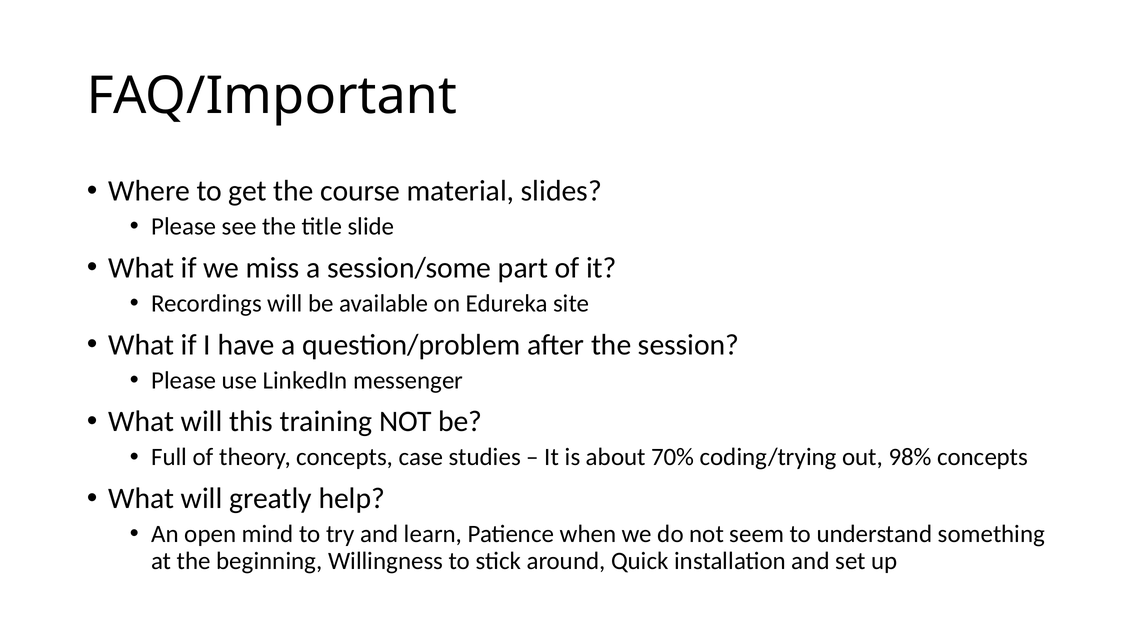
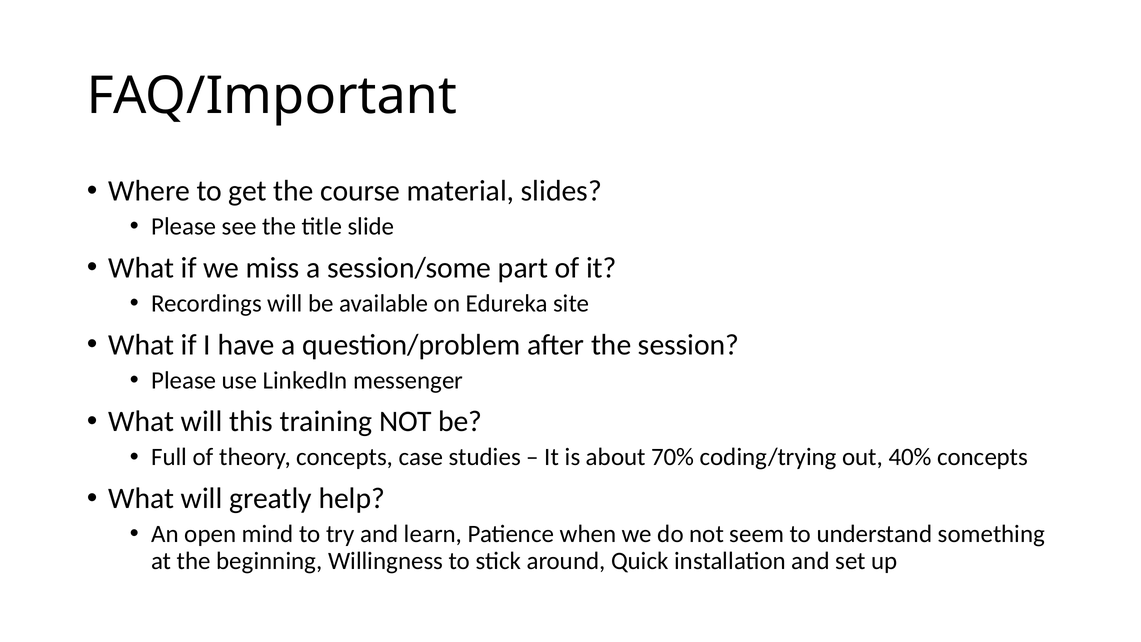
98%: 98% -> 40%
